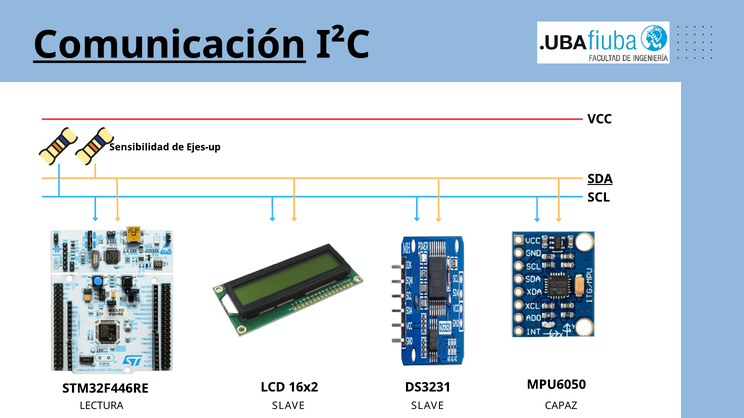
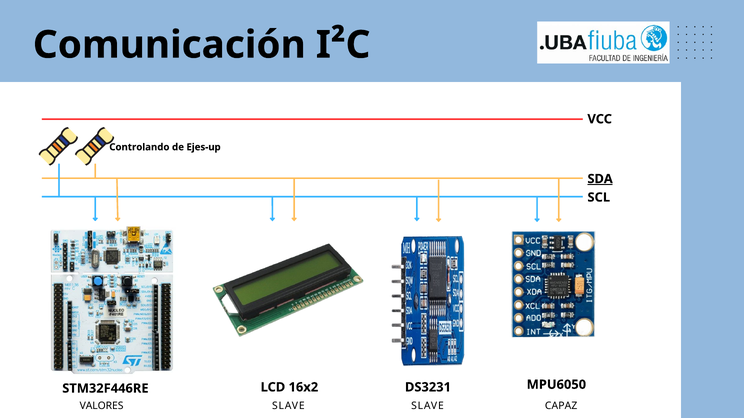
Comunicación underline: present -> none
Sensibilidad: Sensibilidad -> Controlando
LECTURA: LECTURA -> VALORES
